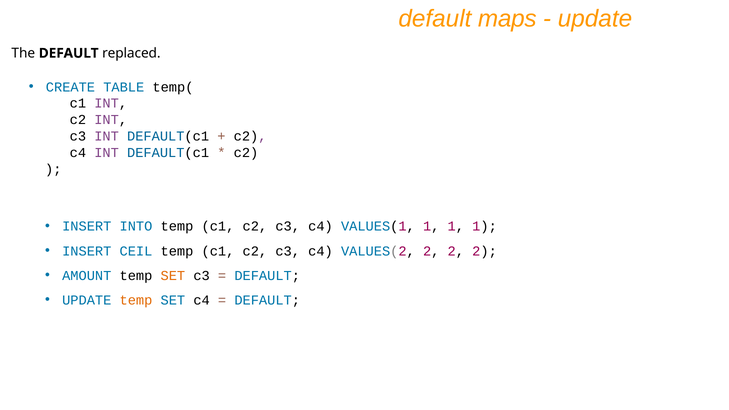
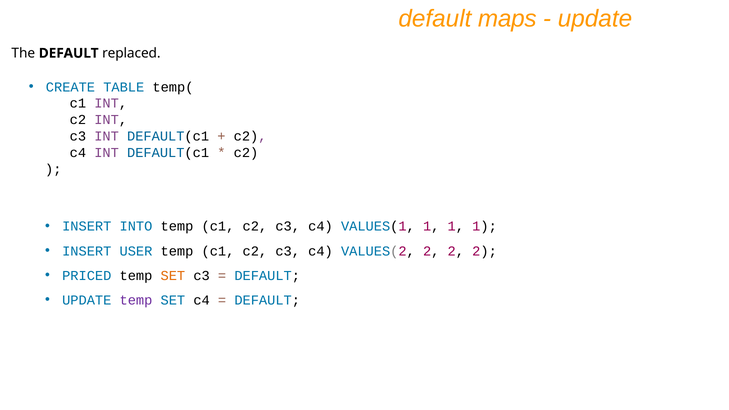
CEIL: CEIL -> USER
AMOUNT: AMOUNT -> PRICED
temp at (136, 300) colour: orange -> purple
